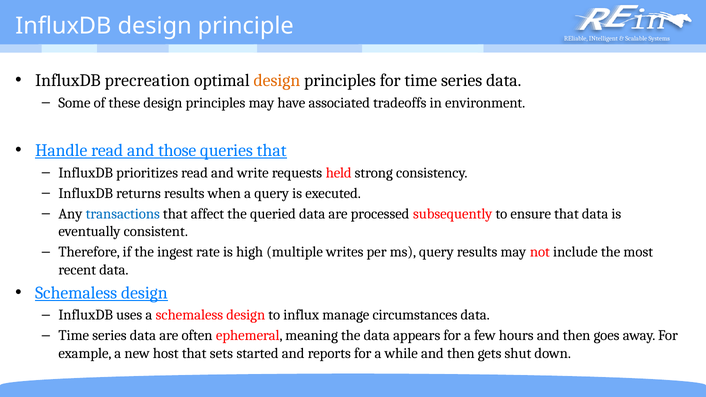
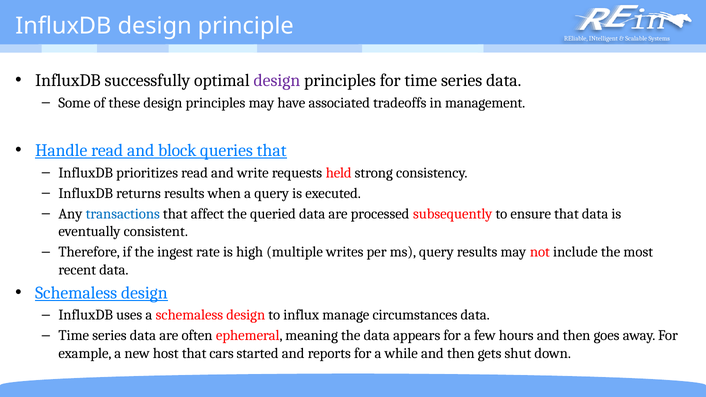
precreation: precreation -> successfully
design at (277, 81) colour: orange -> purple
environment: environment -> management
those: those -> block
sets: sets -> cars
